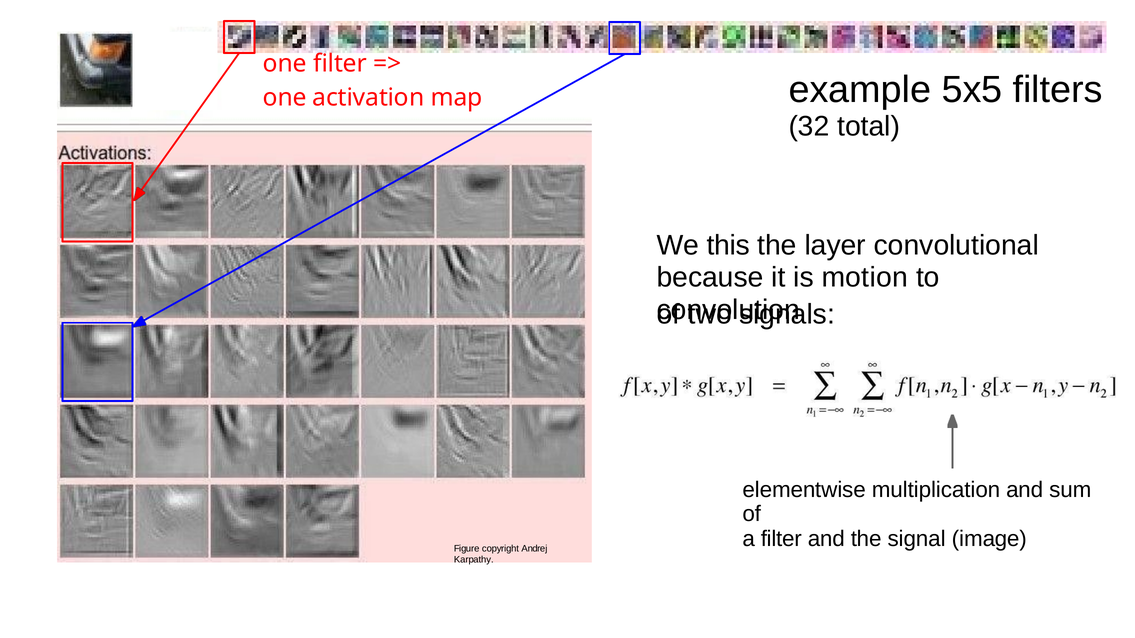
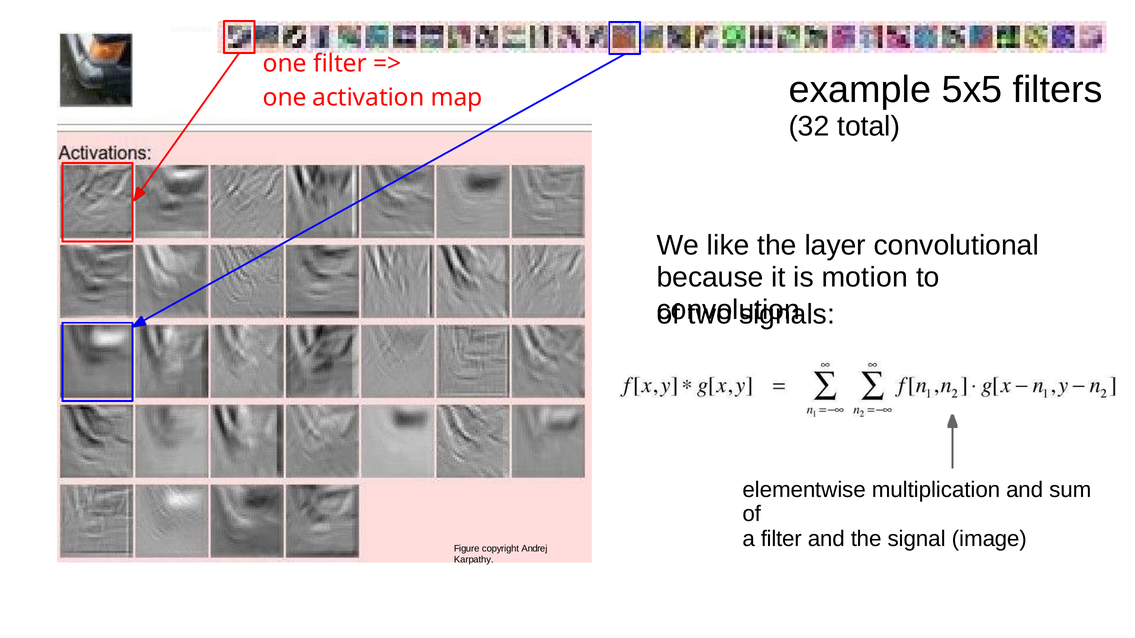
this: this -> like
